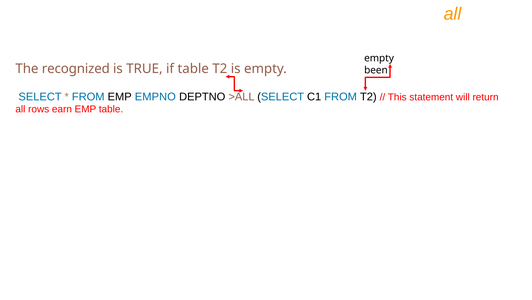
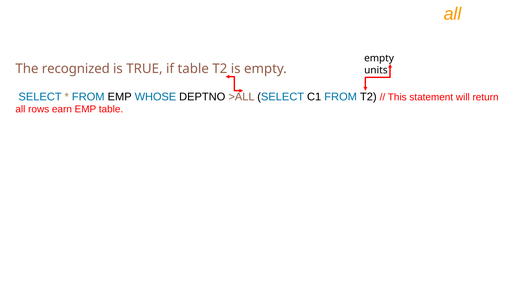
been: been -> units
EMPNO: EMPNO -> WHOSE
